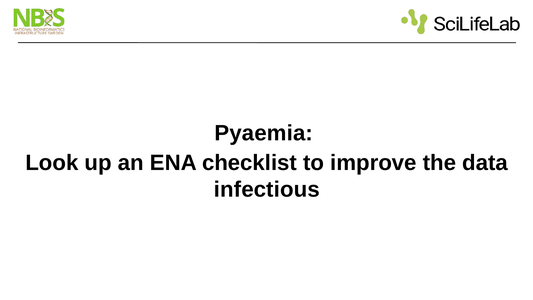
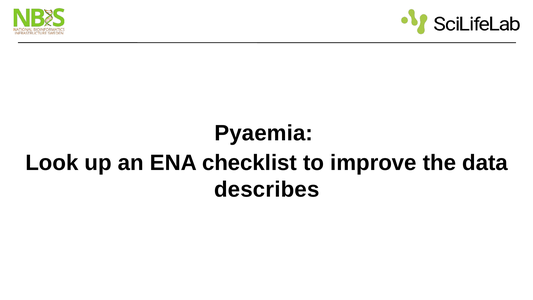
infectious: infectious -> describes
